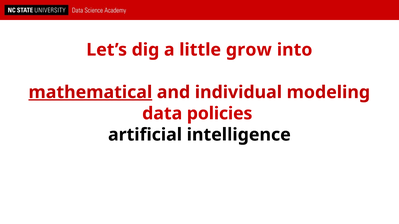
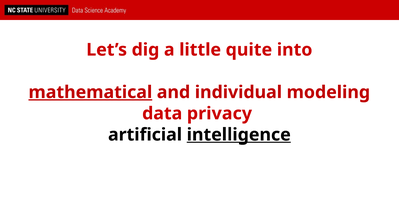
grow: grow -> quite
policies: policies -> privacy
intelligence underline: none -> present
